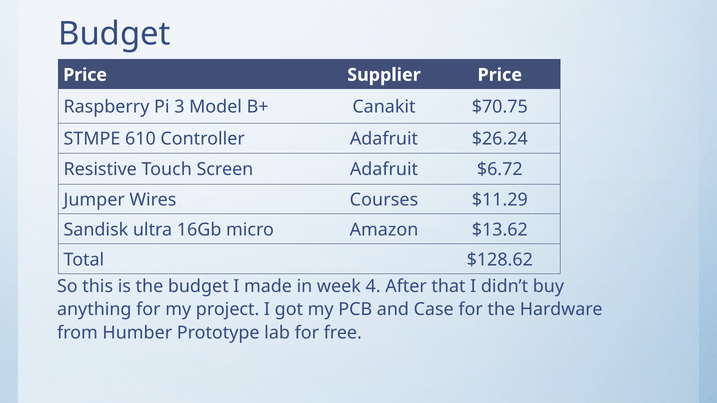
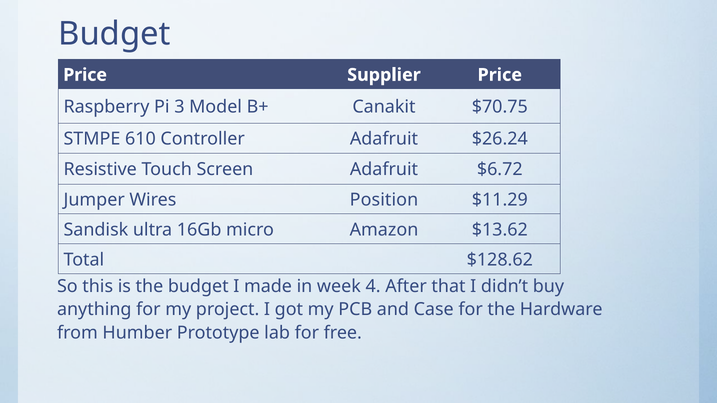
Courses: Courses -> Position
